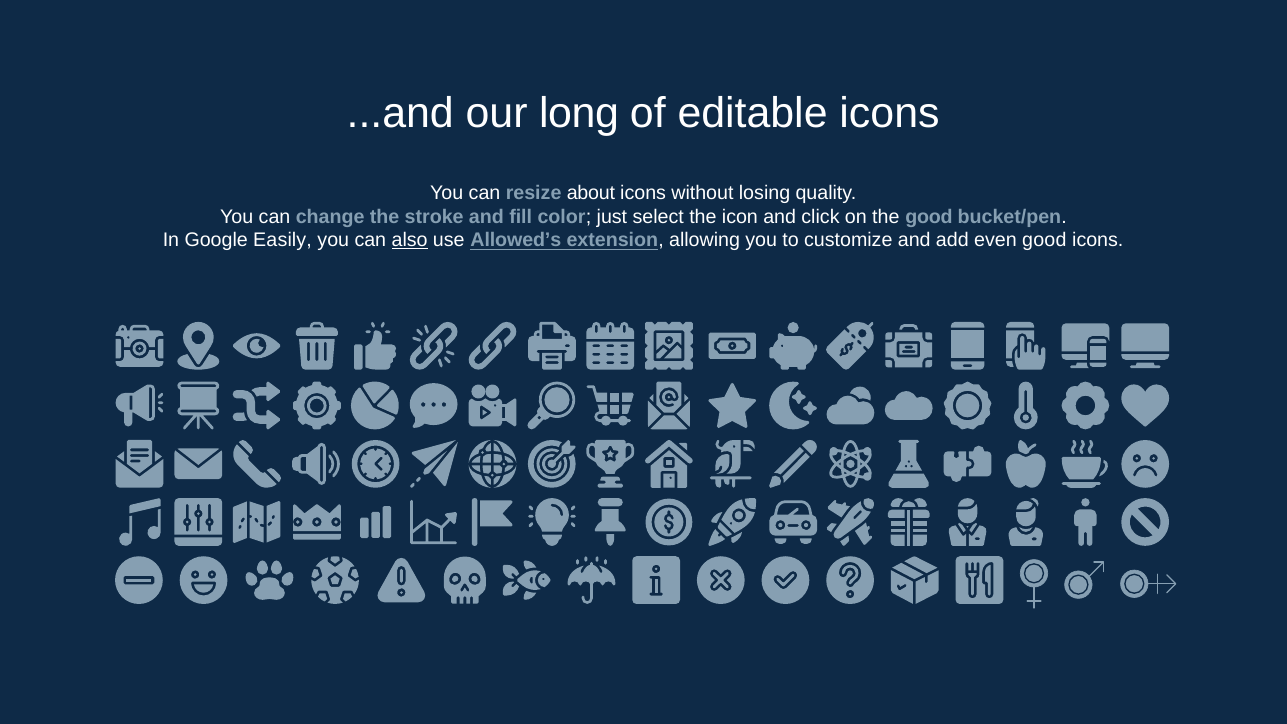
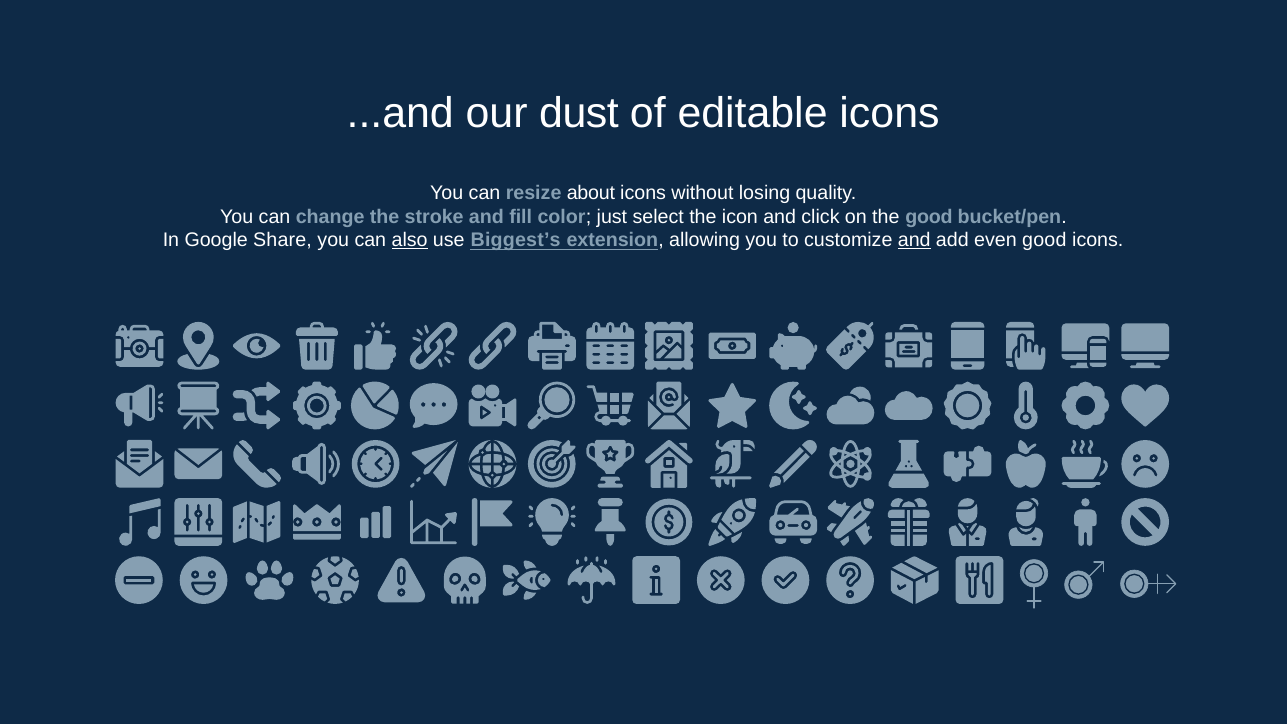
long: long -> dust
Easily: Easily -> Share
Allowed’s: Allowed’s -> Biggest’s
and at (914, 240) underline: none -> present
